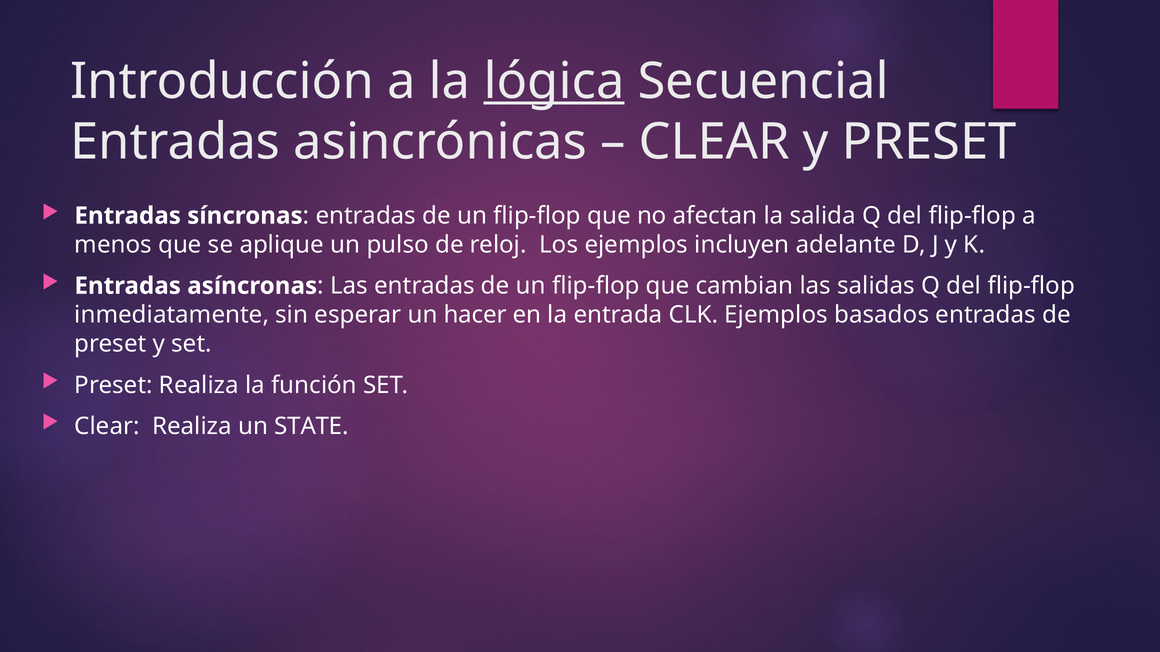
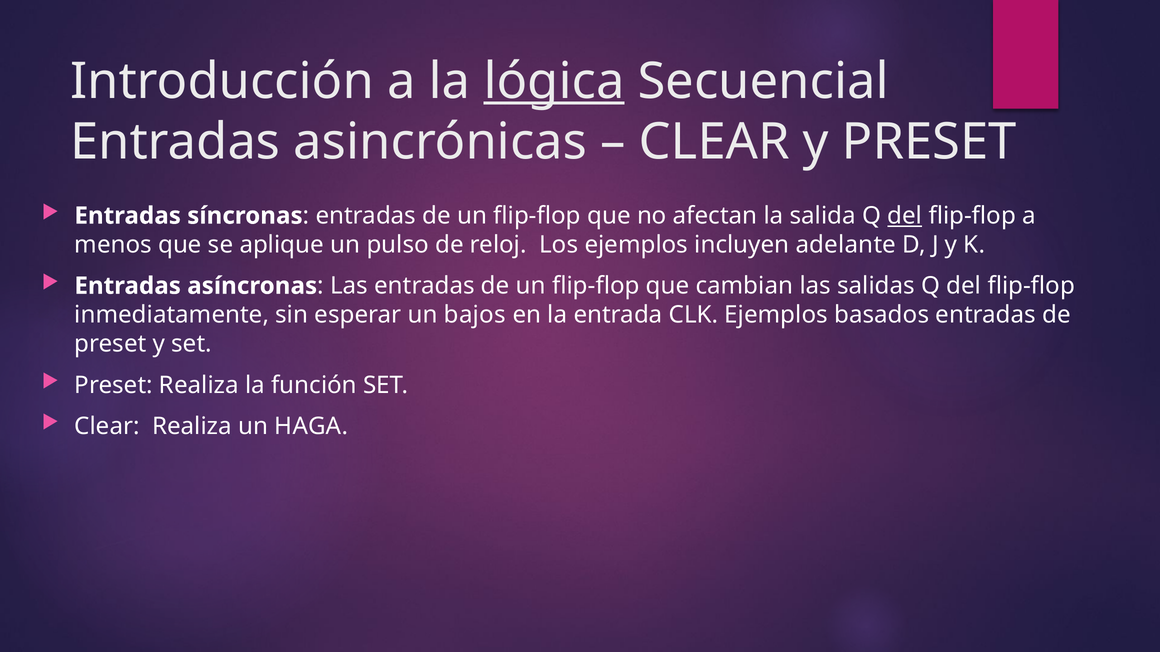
del at (905, 216) underline: none -> present
hacer: hacer -> bajos
STATE: STATE -> HAGA
